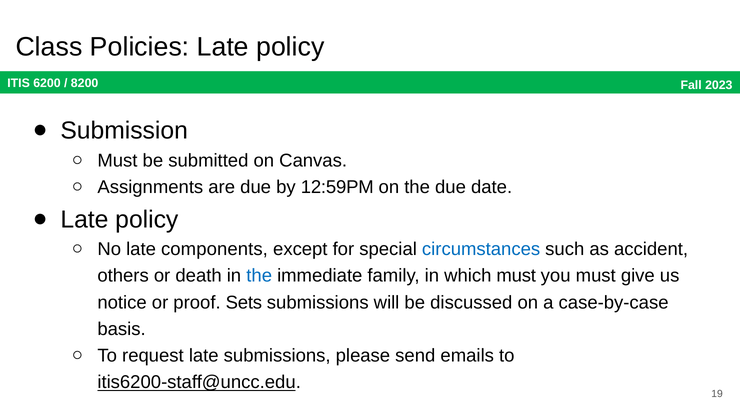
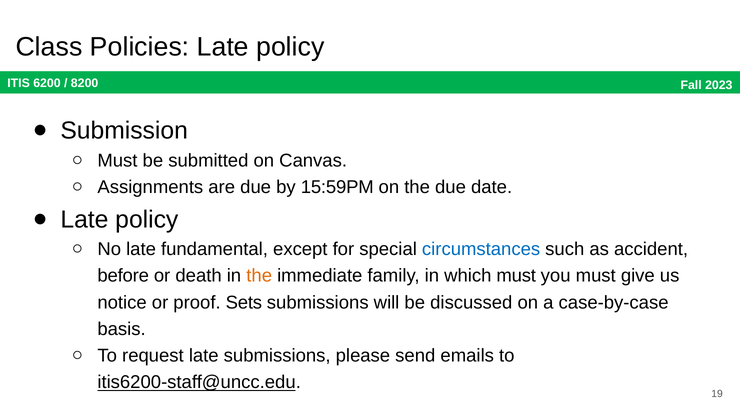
12:59PM: 12:59PM -> 15:59PM
components: components -> fundamental
others: others -> before
the at (259, 276) colour: blue -> orange
